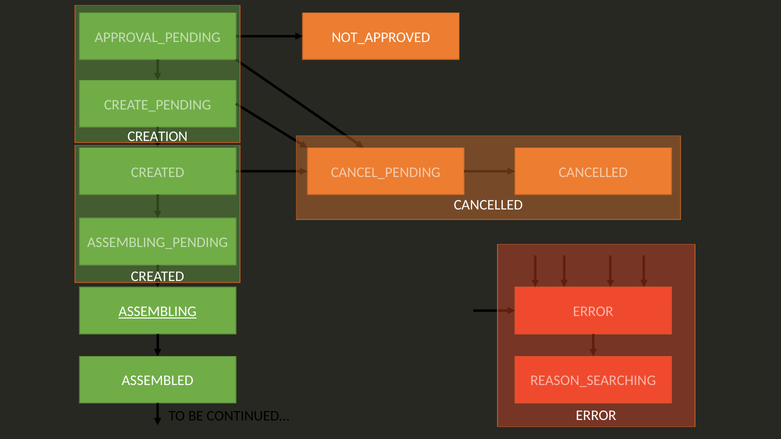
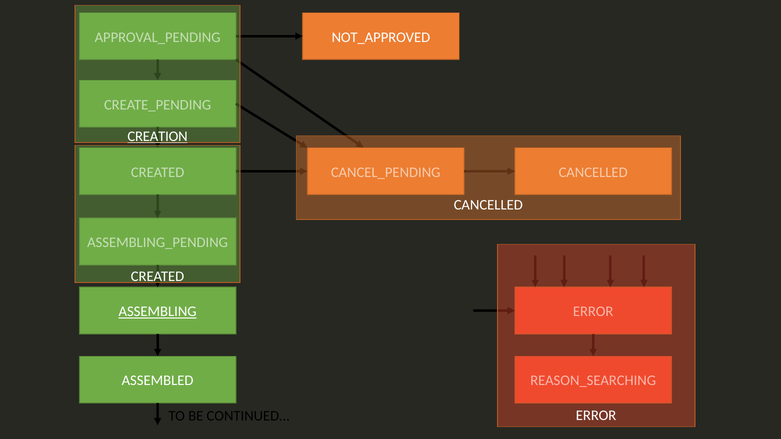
CREATION underline: none -> present
